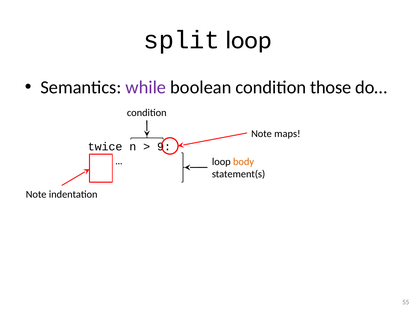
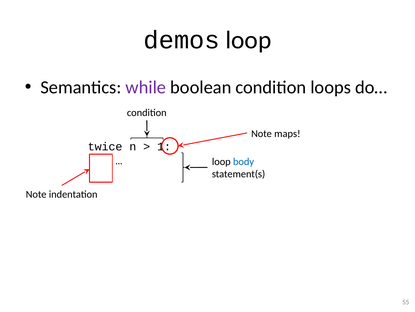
split: split -> demos
those: those -> loops
9: 9 -> 1
body colour: orange -> blue
